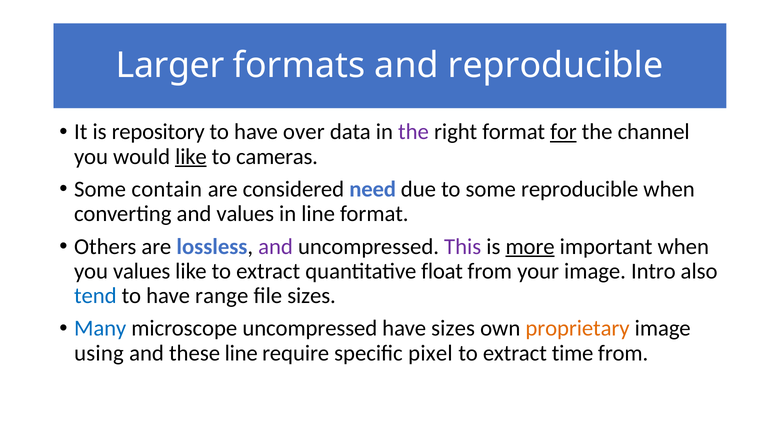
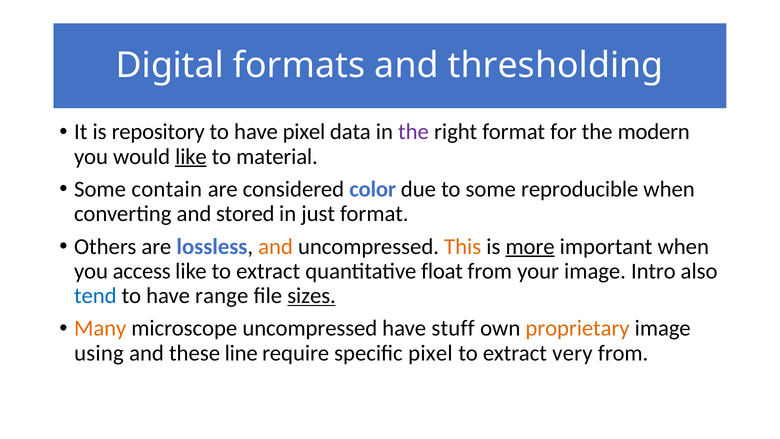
Larger: Larger -> Digital
and reproducible: reproducible -> thresholding
have over: over -> pixel
for underline: present -> none
channel: channel -> modern
cameras: cameras -> material
need: need -> color
and values: values -> stored
in line: line -> just
and at (276, 246) colour: purple -> orange
This colour: purple -> orange
you values: values -> access
sizes at (312, 296) underline: none -> present
Many colour: blue -> orange
have sizes: sizes -> stuff
time: time -> very
